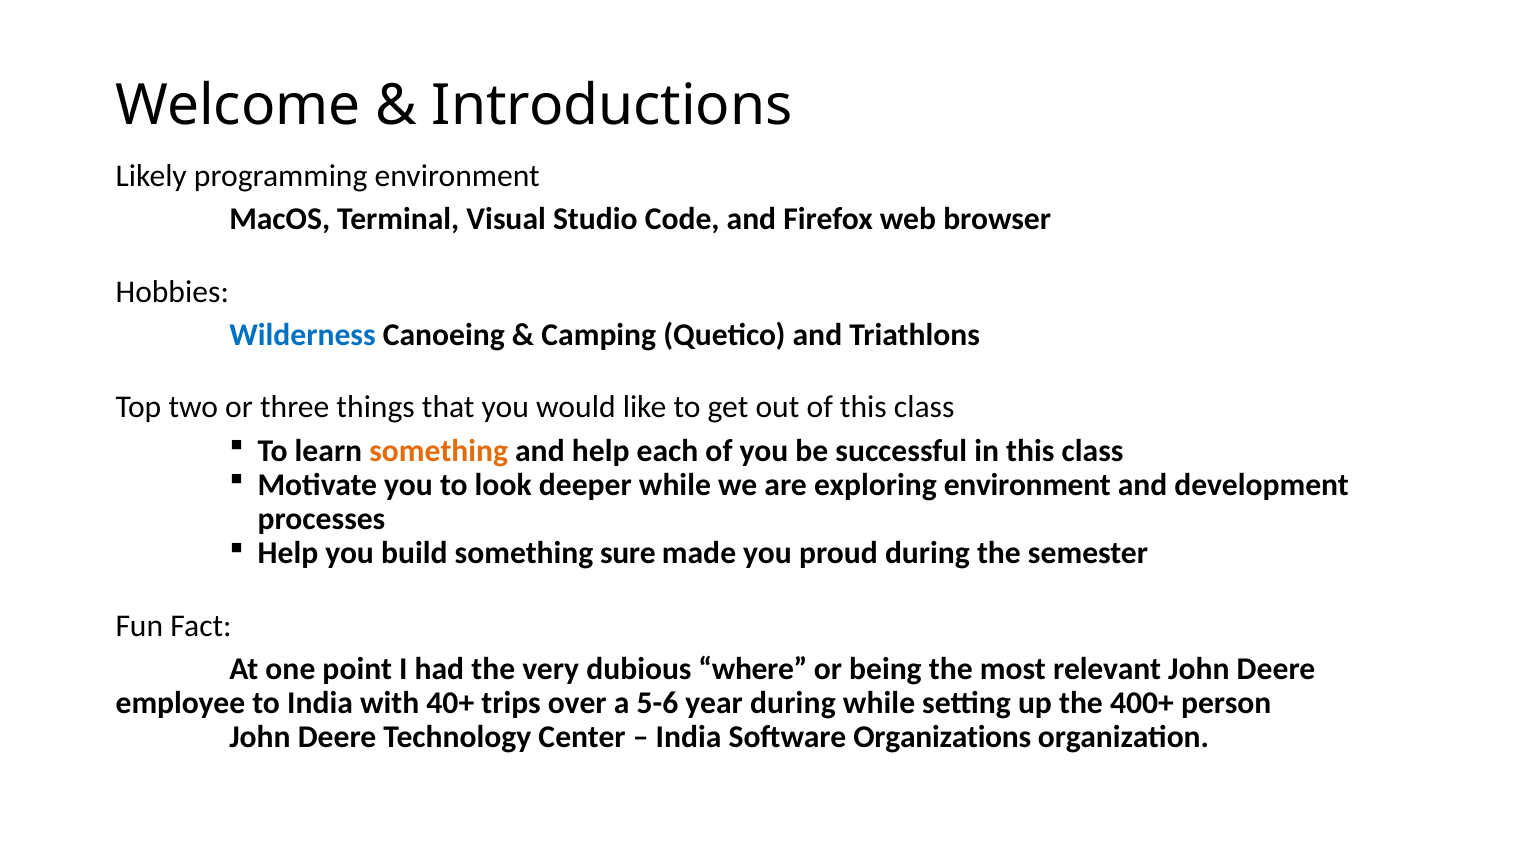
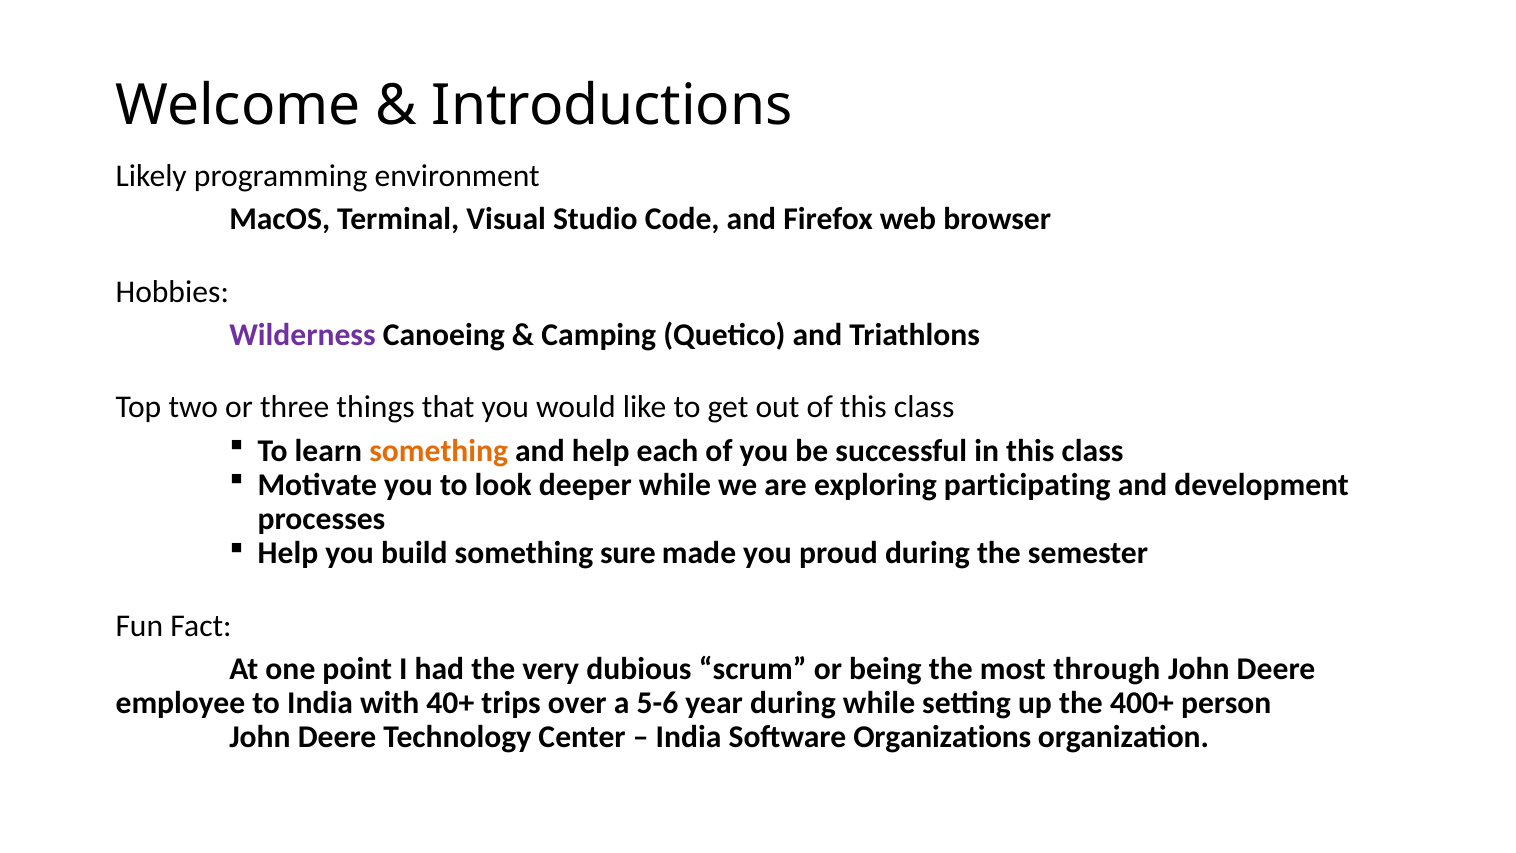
Wilderness colour: blue -> purple
exploring environment: environment -> participating
where: where -> scrum
relevant: relevant -> through
